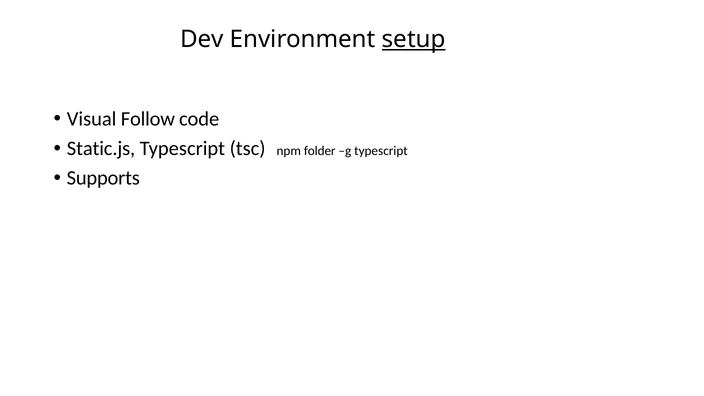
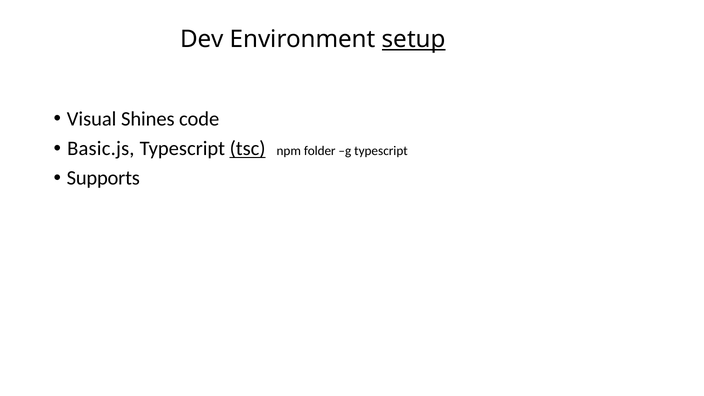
Follow: Follow -> Shines
Static.js: Static.js -> Basic.js
tsc underline: none -> present
